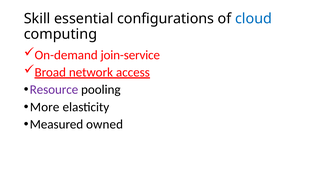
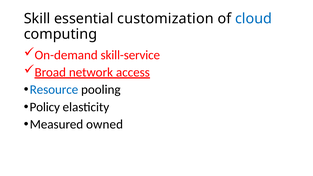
configurations: configurations -> customization
join-service: join-service -> skill-service
Resource colour: purple -> blue
More: More -> Policy
